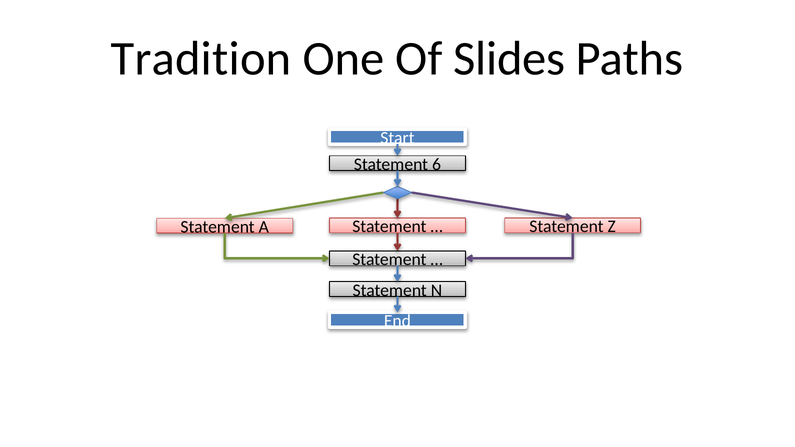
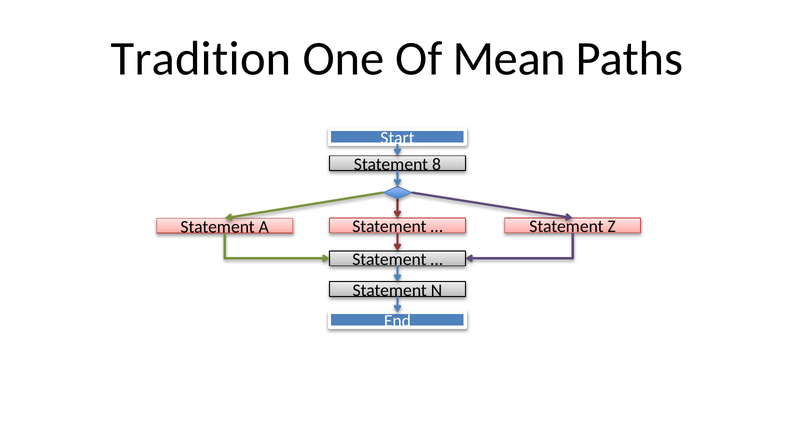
Slides: Slides -> Mean
6: 6 -> 8
